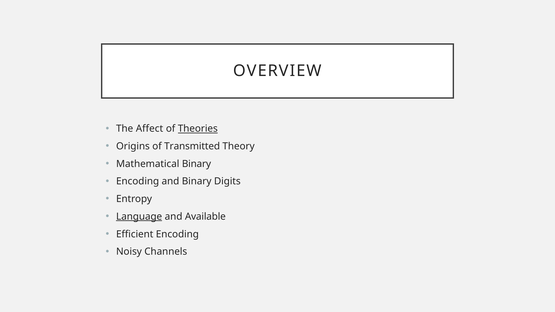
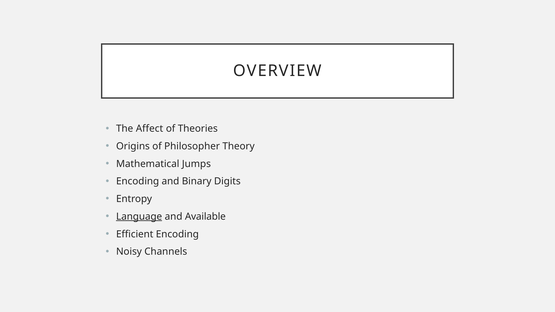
Theories underline: present -> none
Transmitted: Transmitted -> Philosopher
Mathematical Binary: Binary -> Jumps
